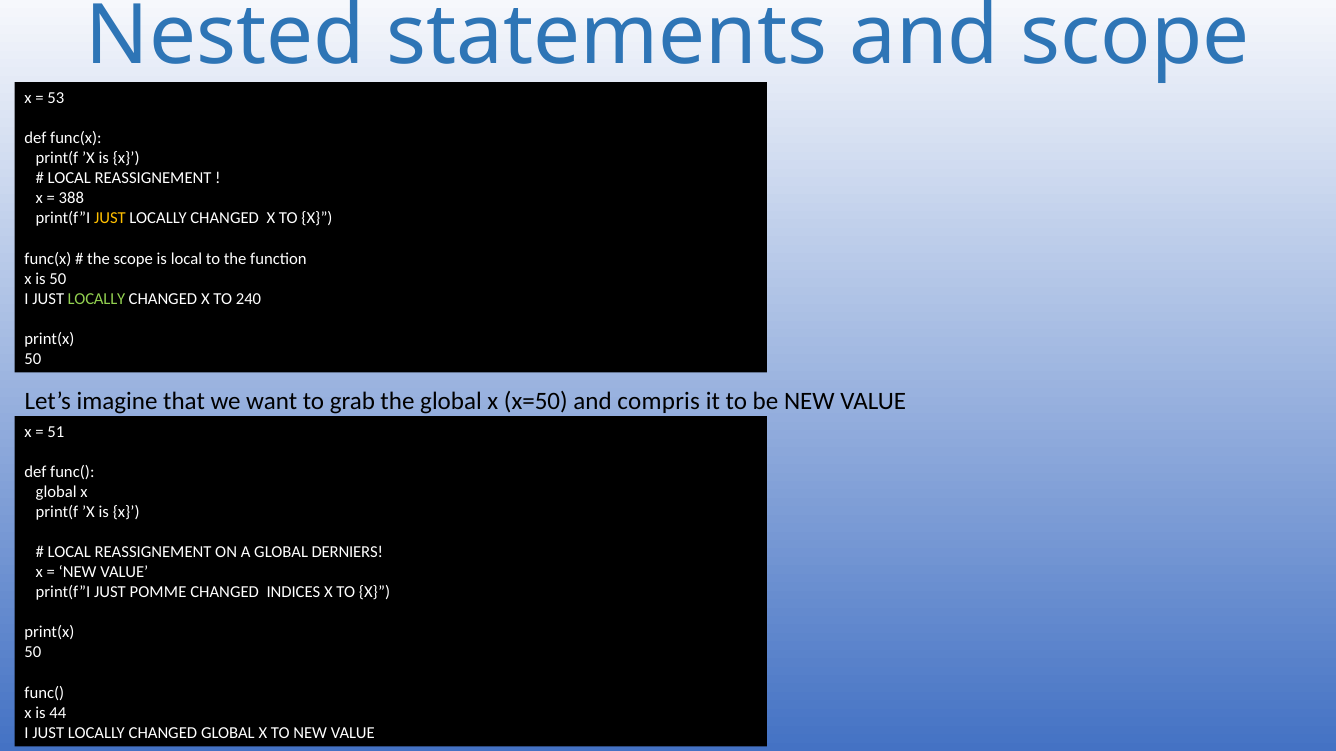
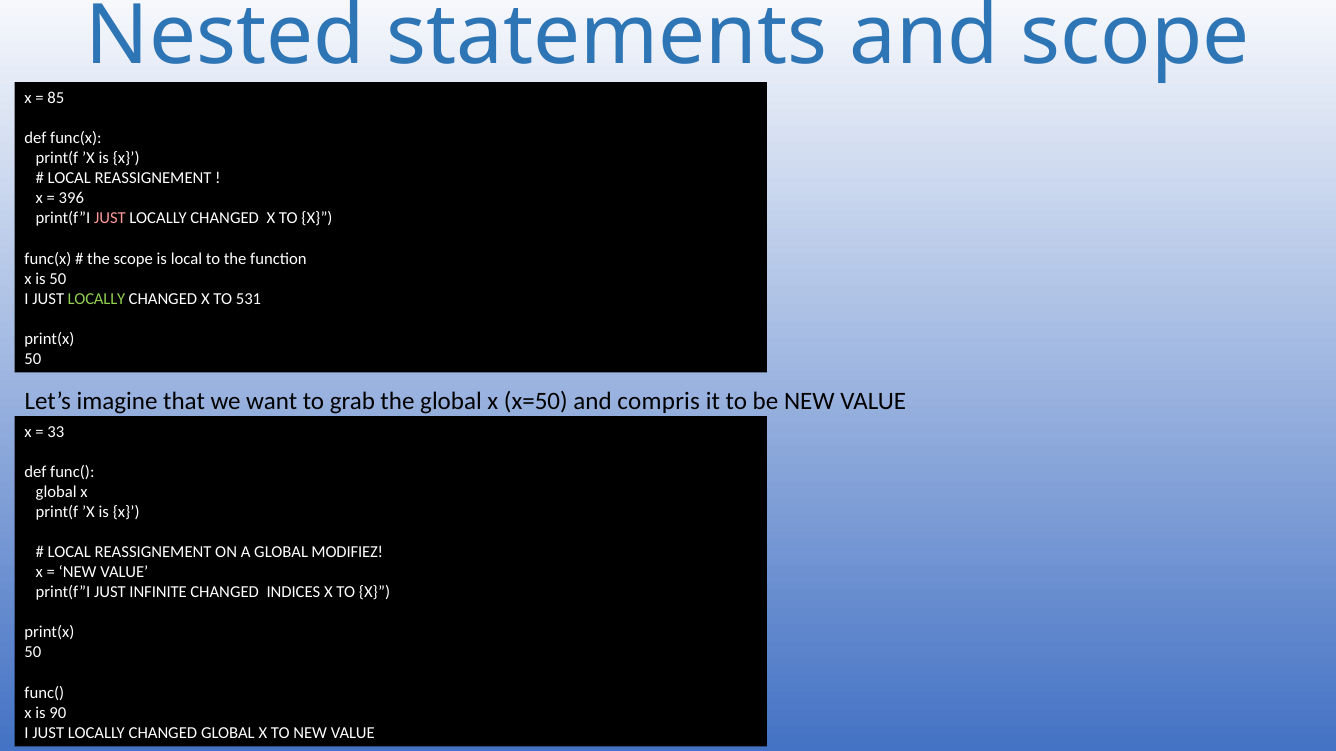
53: 53 -> 85
388: 388 -> 396
JUST at (110, 219) colour: yellow -> pink
240: 240 -> 531
51: 51 -> 33
DERNIERS: DERNIERS -> MODIFIEZ
POMME: POMME -> INFINITE
44: 44 -> 90
